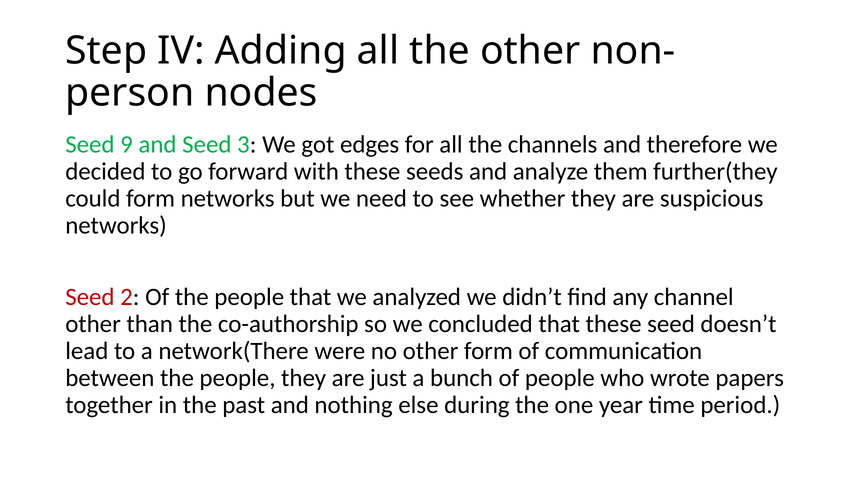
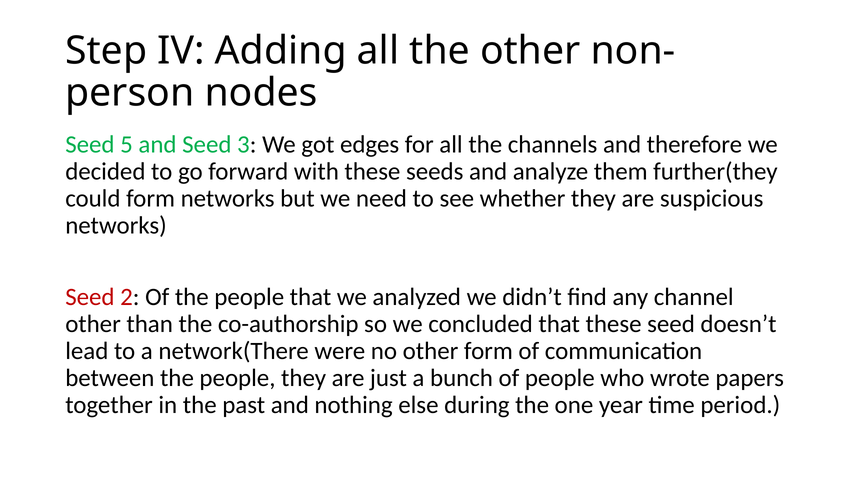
9: 9 -> 5
